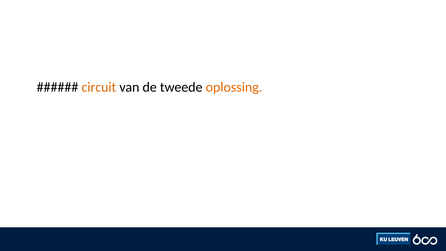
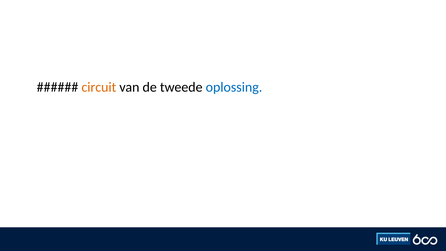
oplossing colour: orange -> blue
